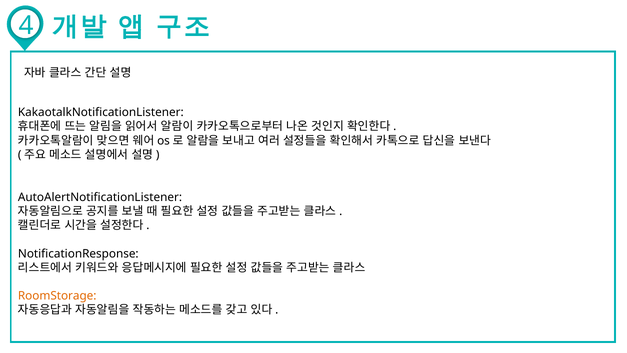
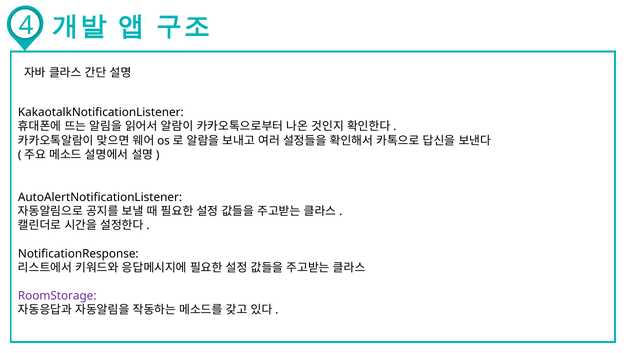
RoomStorage colour: orange -> purple
